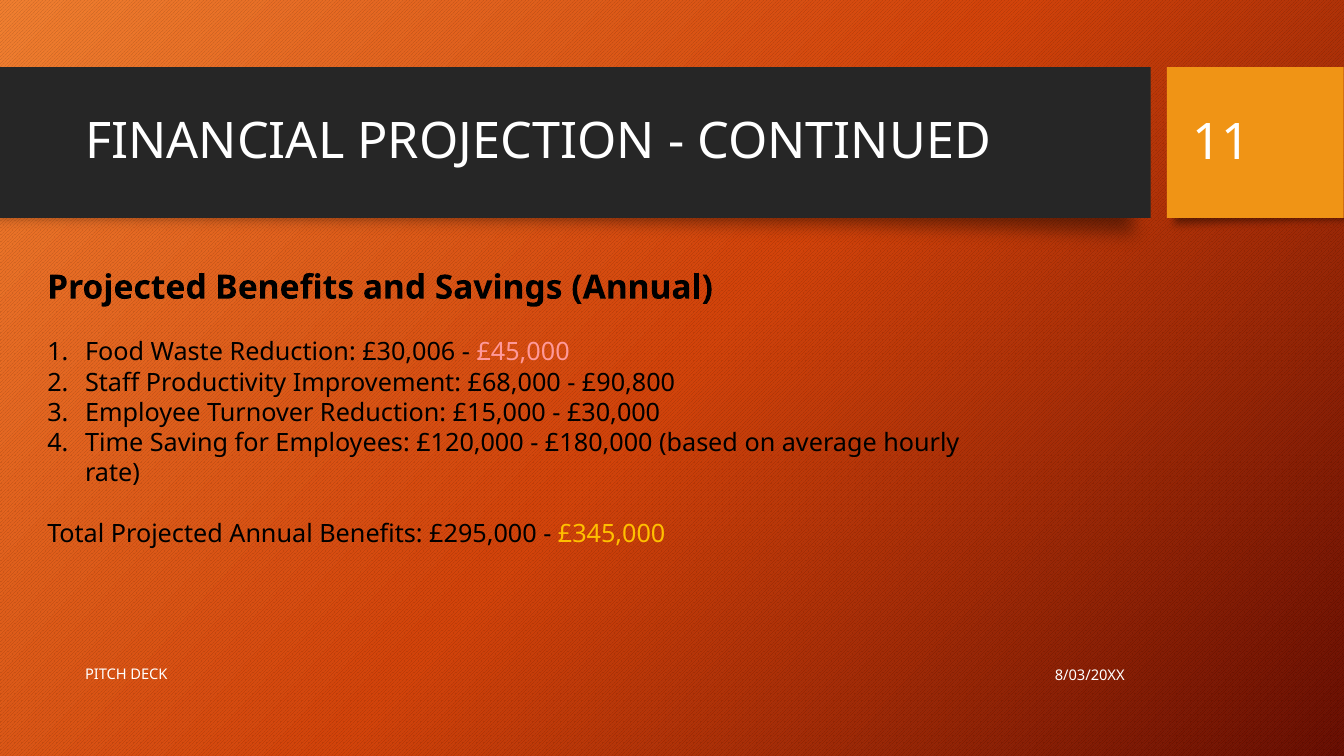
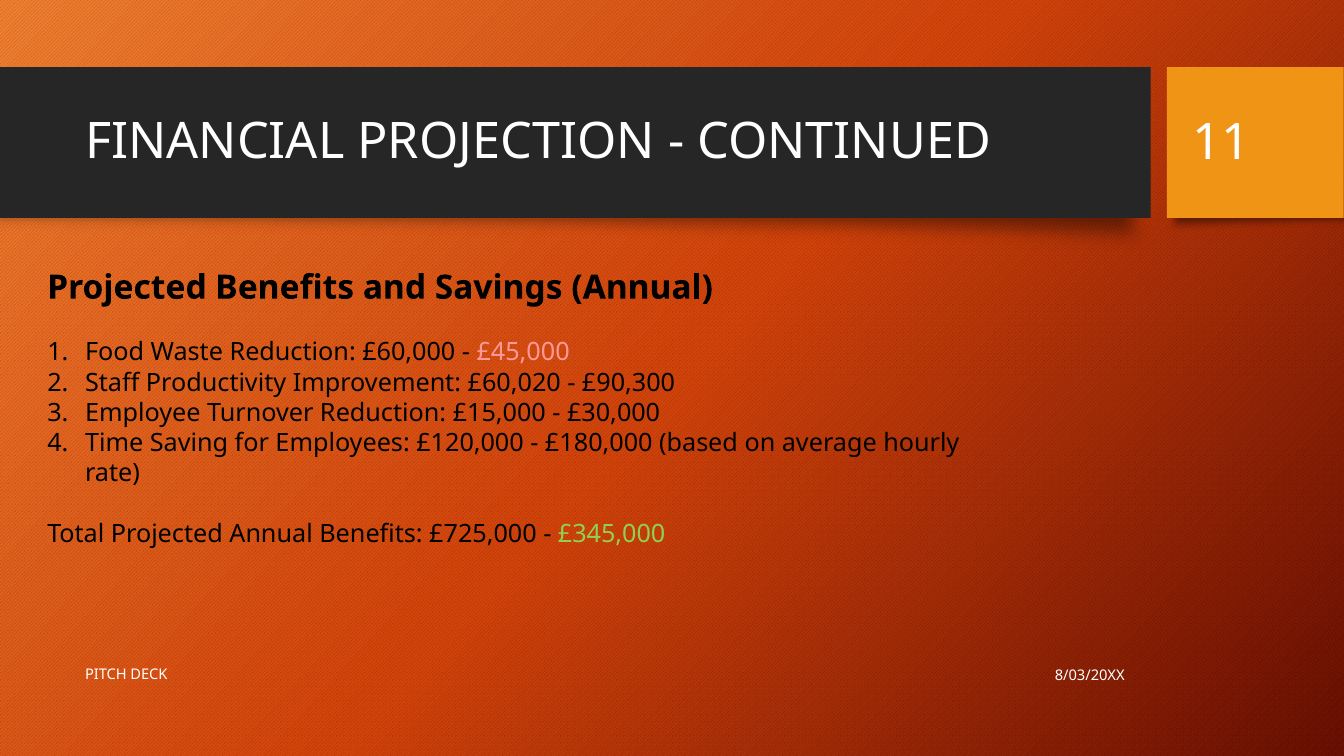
£30,006: £30,006 -> £60,000
£68,000: £68,000 -> £60,020
£90,800: £90,800 -> £90,300
£295,000: £295,000 -> £725,000
£345,000 colour: yellow -> light green
